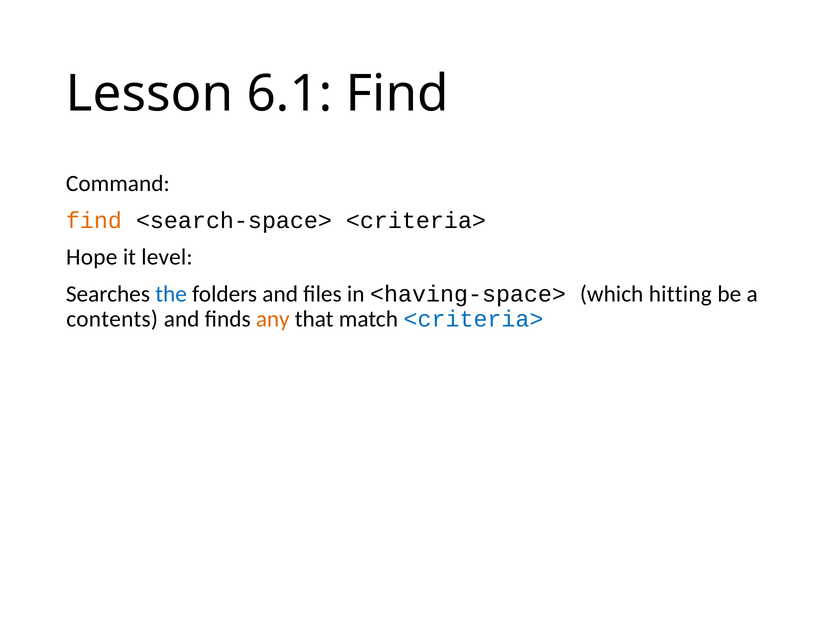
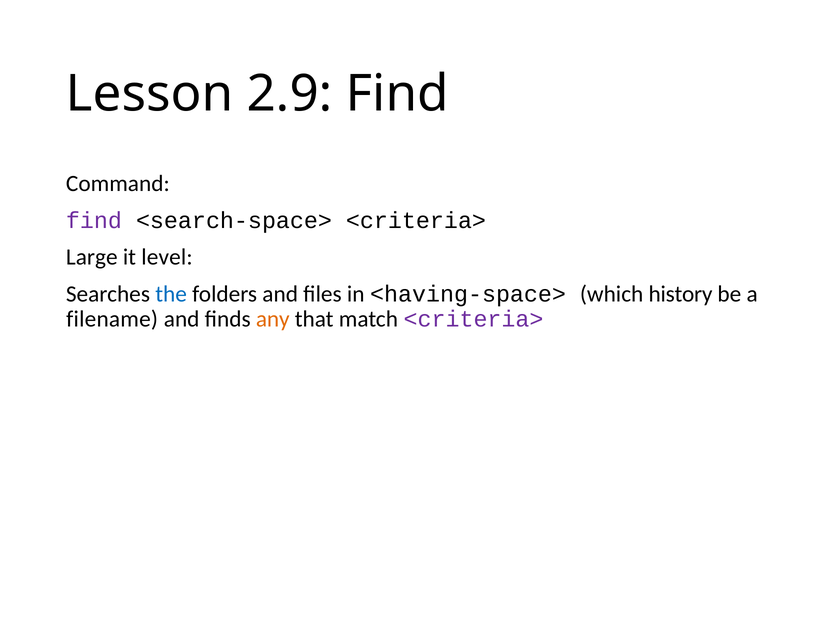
6.1: 6.1 -> 2.9
find at (94, 221) colour: orange -> purple
Hope: Hope -> Large
hitting: hitting -> history
contents: contents -> filename
<criteria> at (474, 319) colour: blue -> purple
